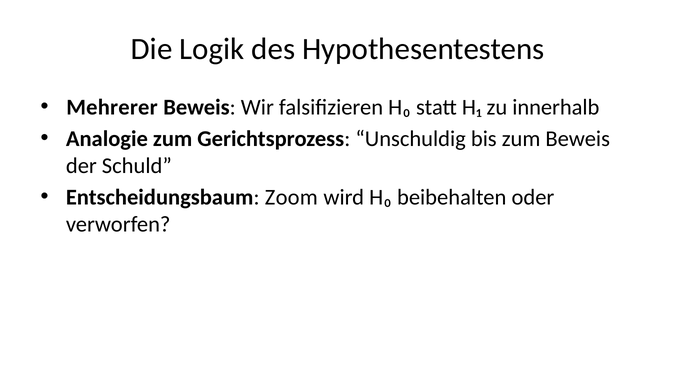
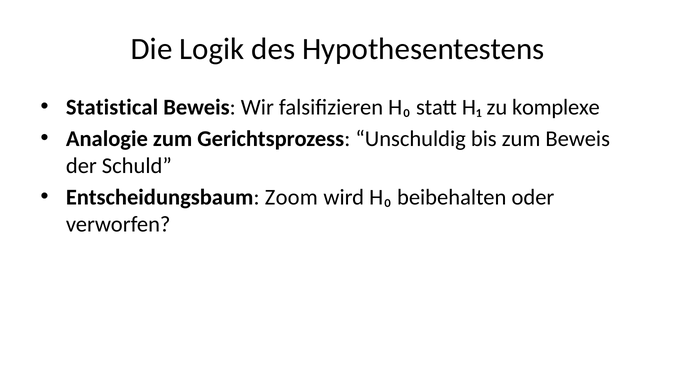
Mehrerer: Mehrerer -> Statistical
innerhalb: innerhalb -> komplexe
